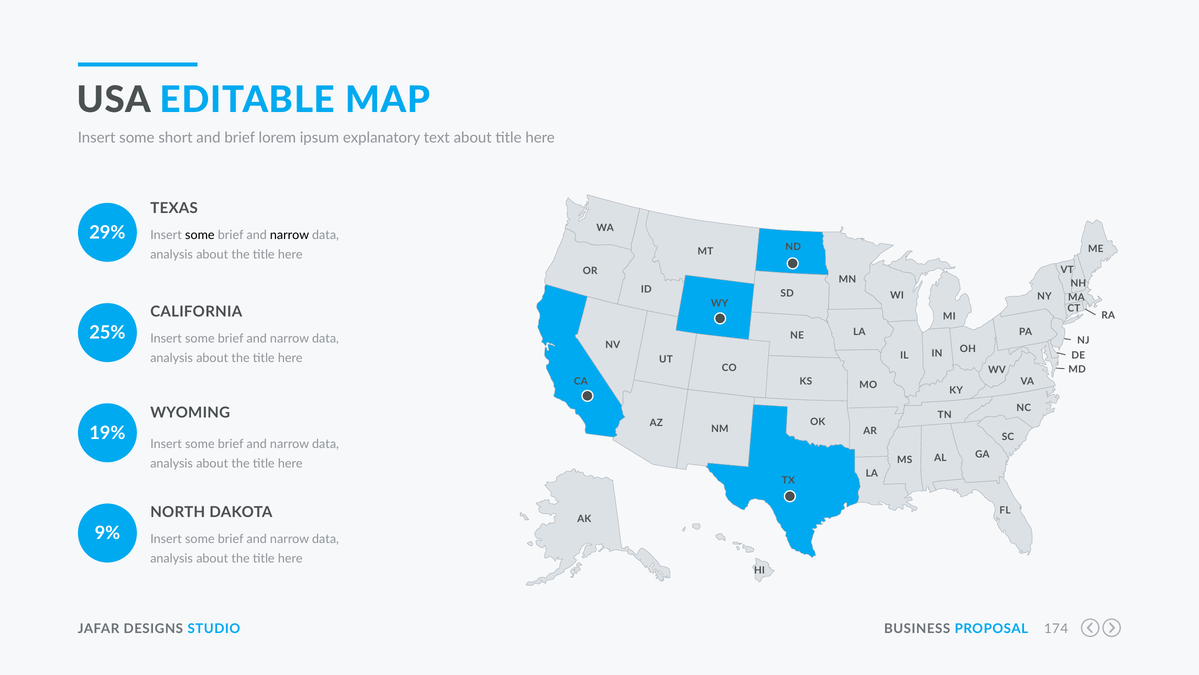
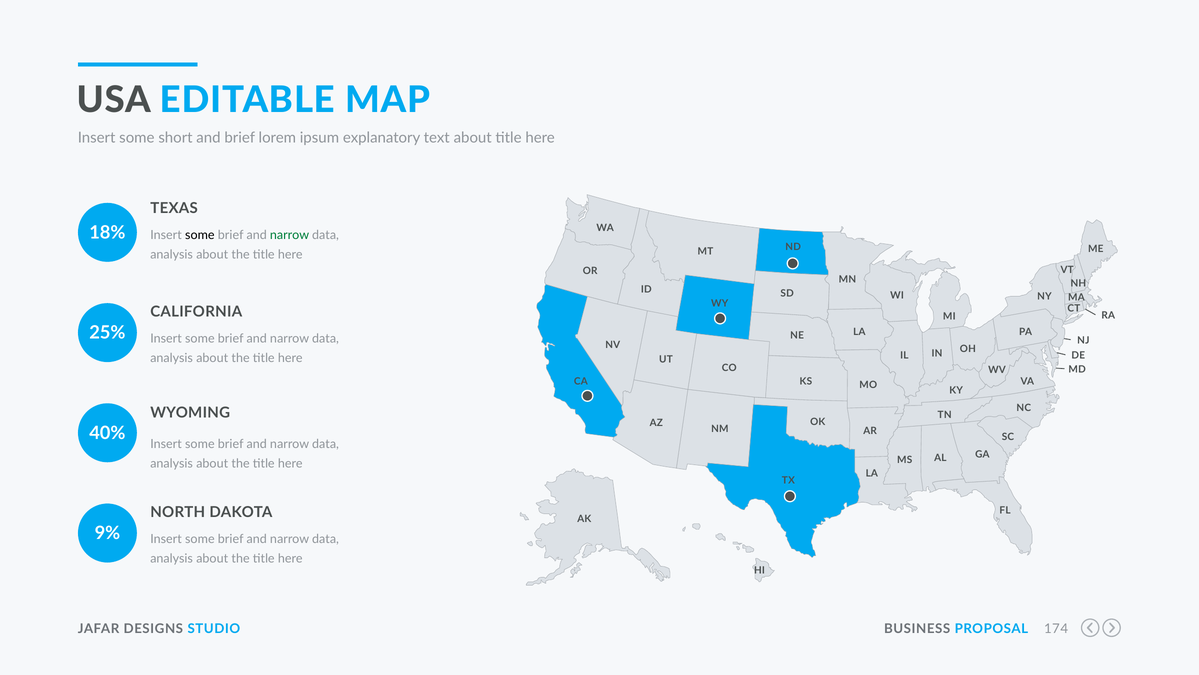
29%: 29% -> 18%
narrow at (290, 235) colour: black -> green
19%: 19% -> 40%
